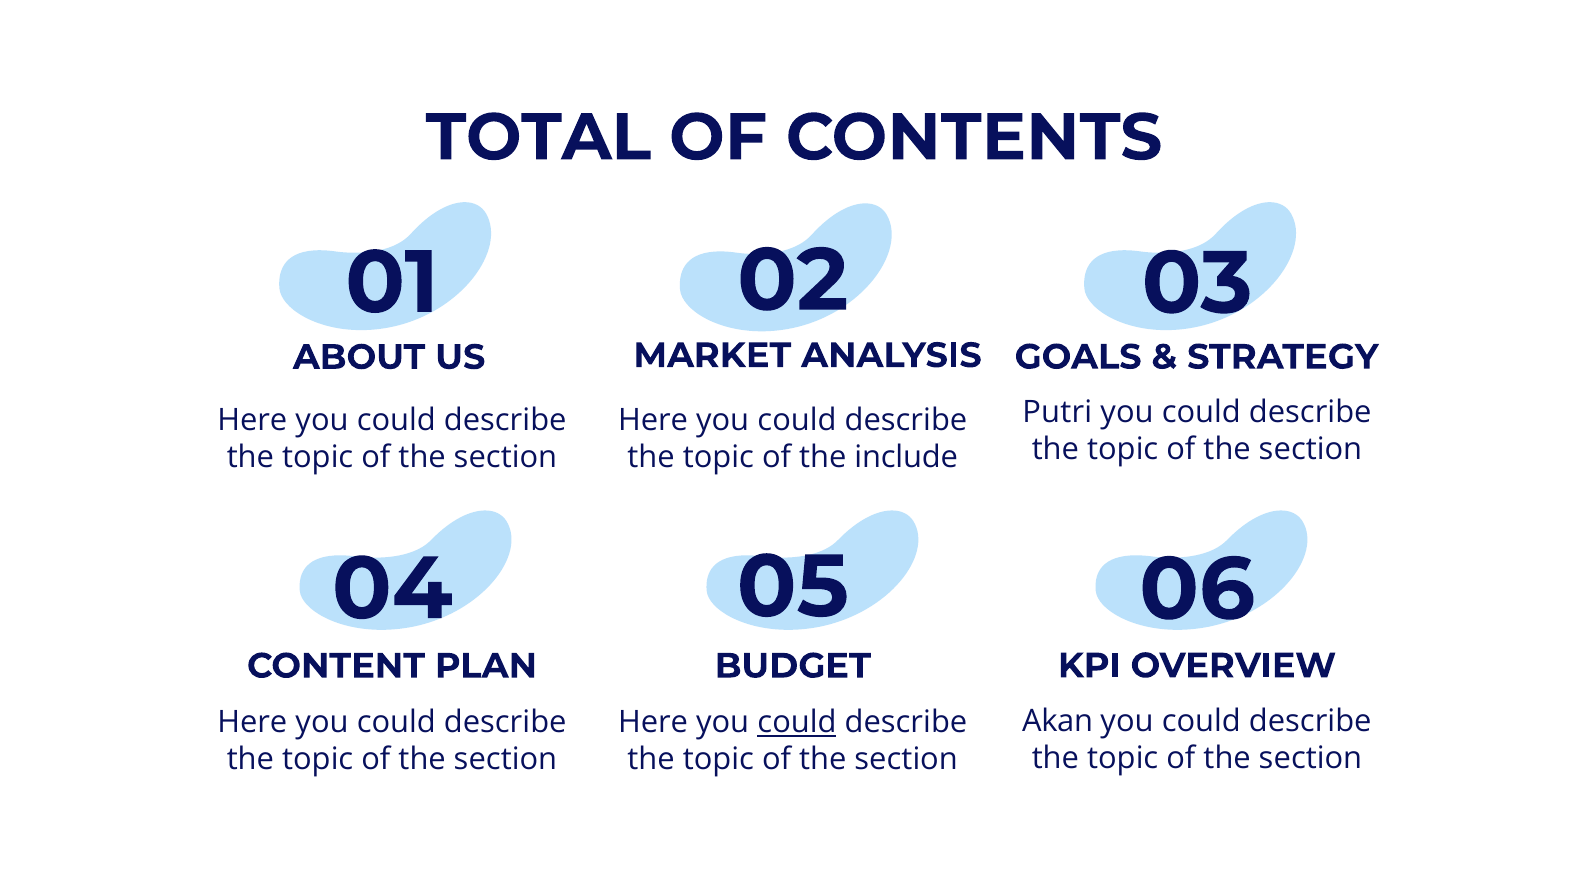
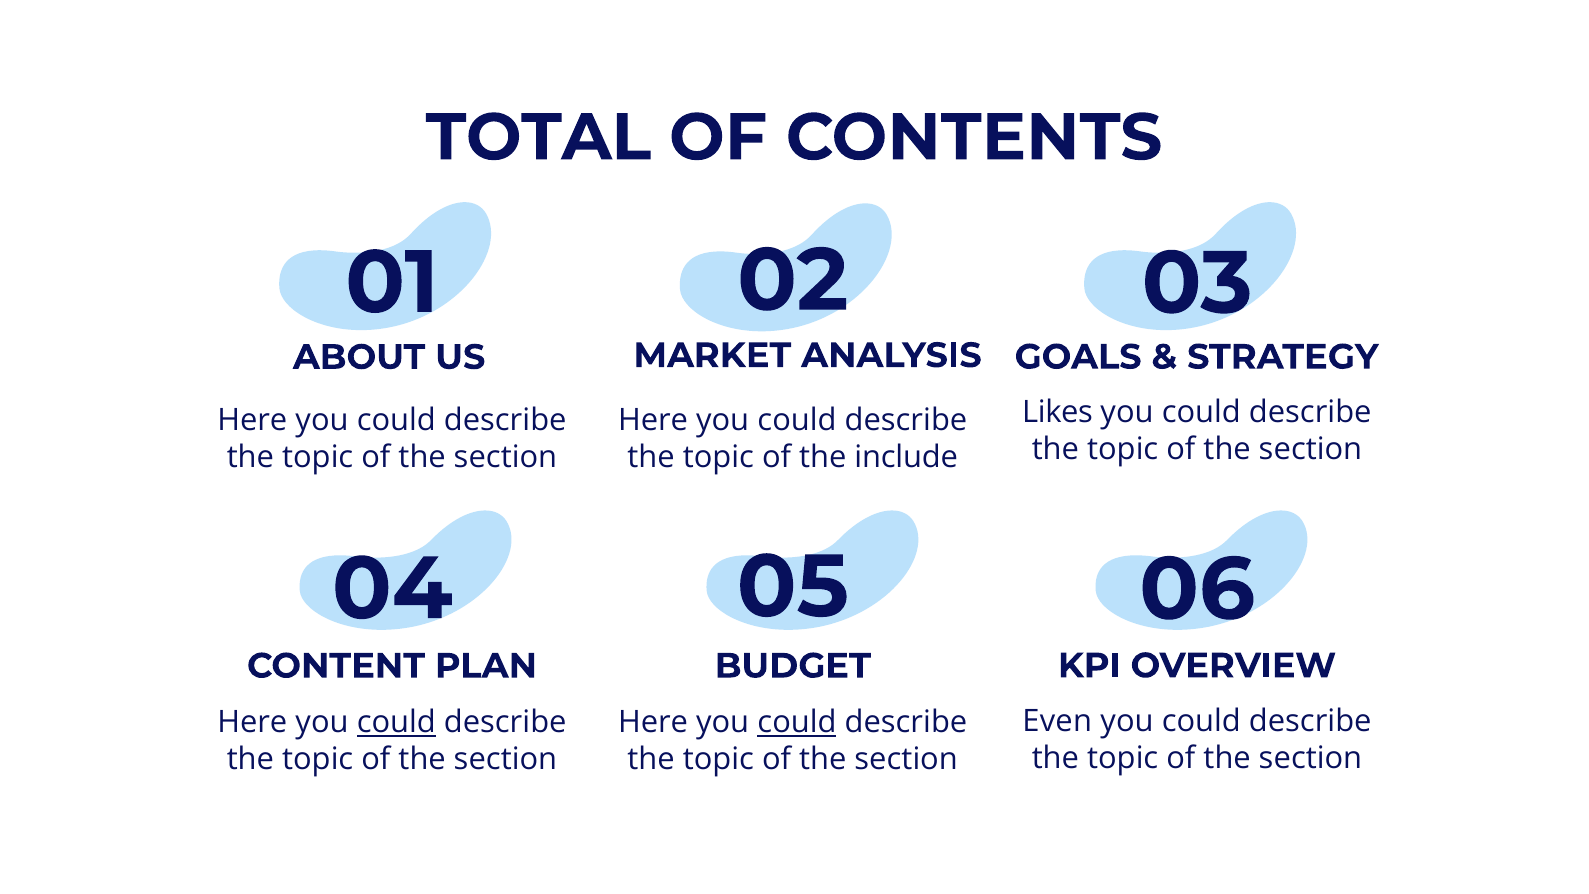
Putri: Putri -> Likes
Akan: Akan -> Even
could at (396, 722) underline: none -> present
